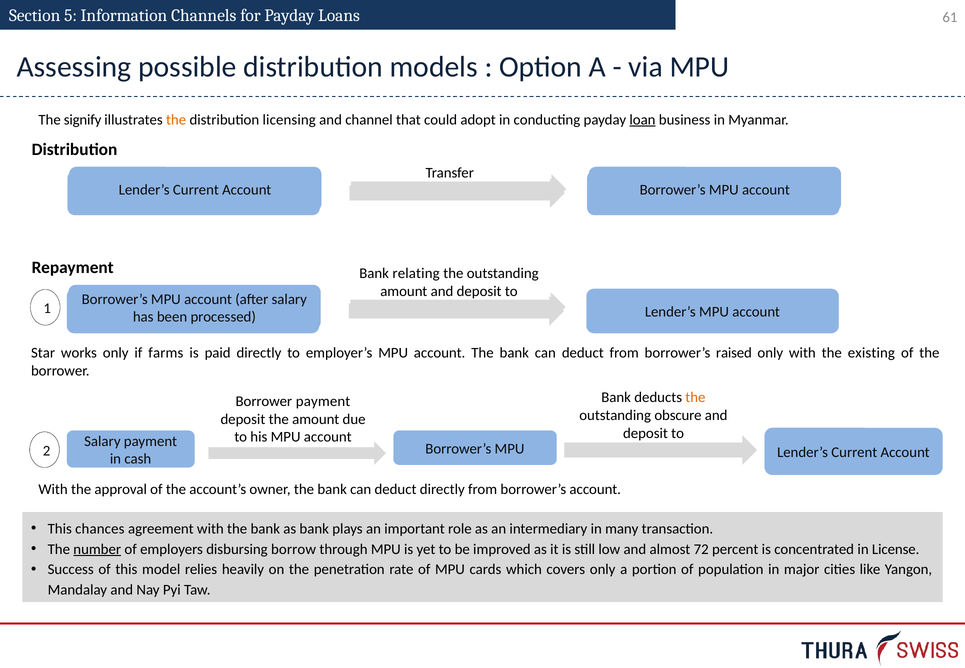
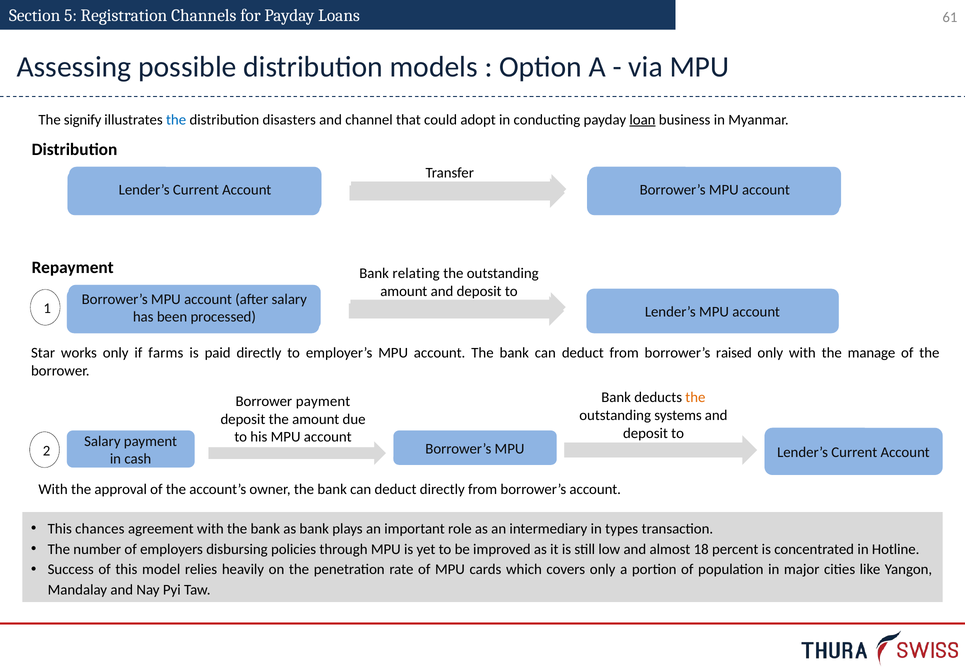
Information: Information -> Registration
the at (176, 120) colour: orange -> blue
licensing: licensing -> disasters
existing: existing -> manage
obscure: obscure -> systems
many: many -> types
number underline: present -> none
borrow: borrow -> policies
72: 72 -> 18
License: License -> Hotline
